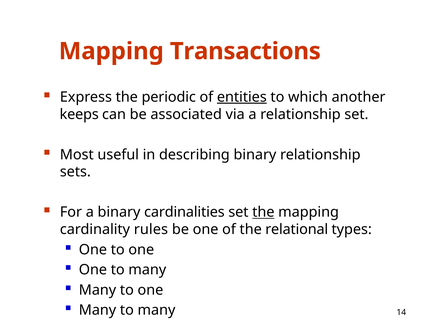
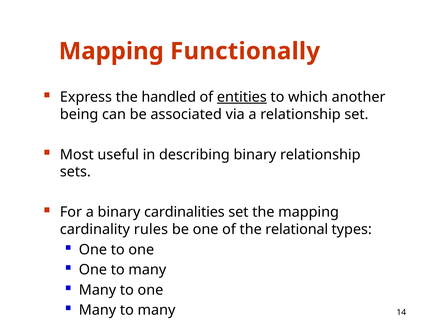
Transactions: Transactions -> Functionally
periodic: periodic -> handled
keeps: keeps -> being
the at (263, 212) underline: present -> none
